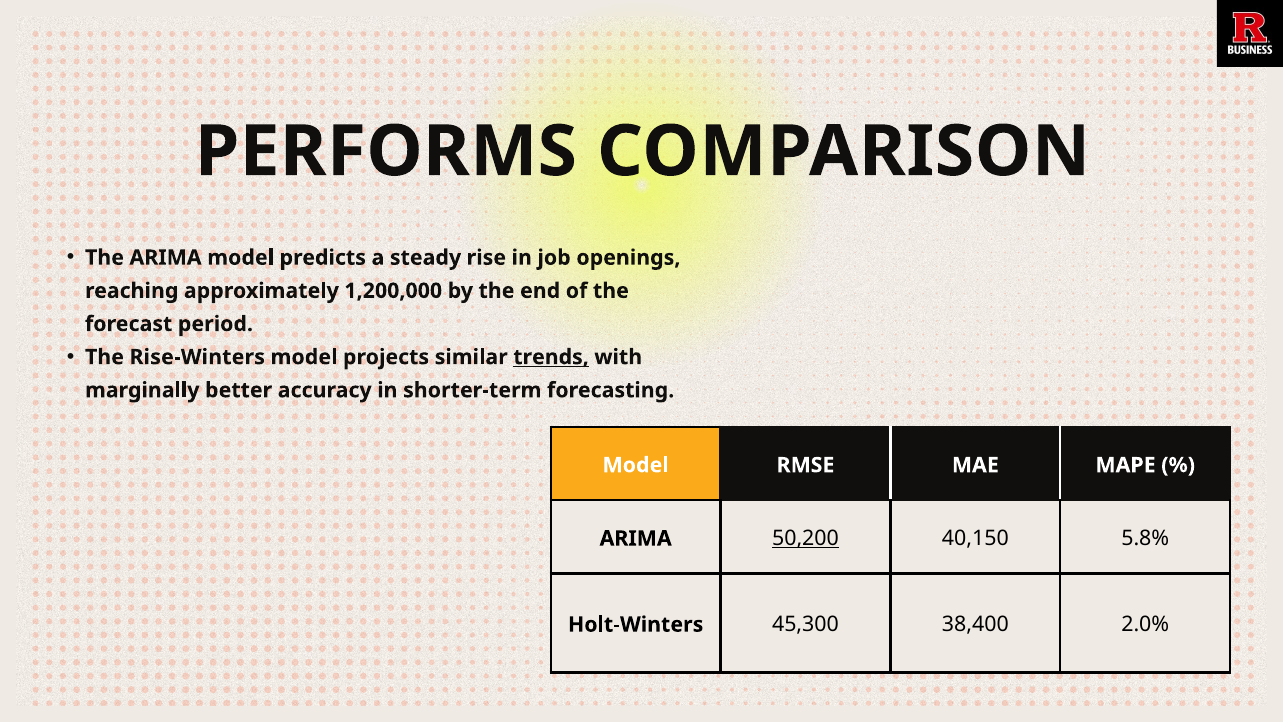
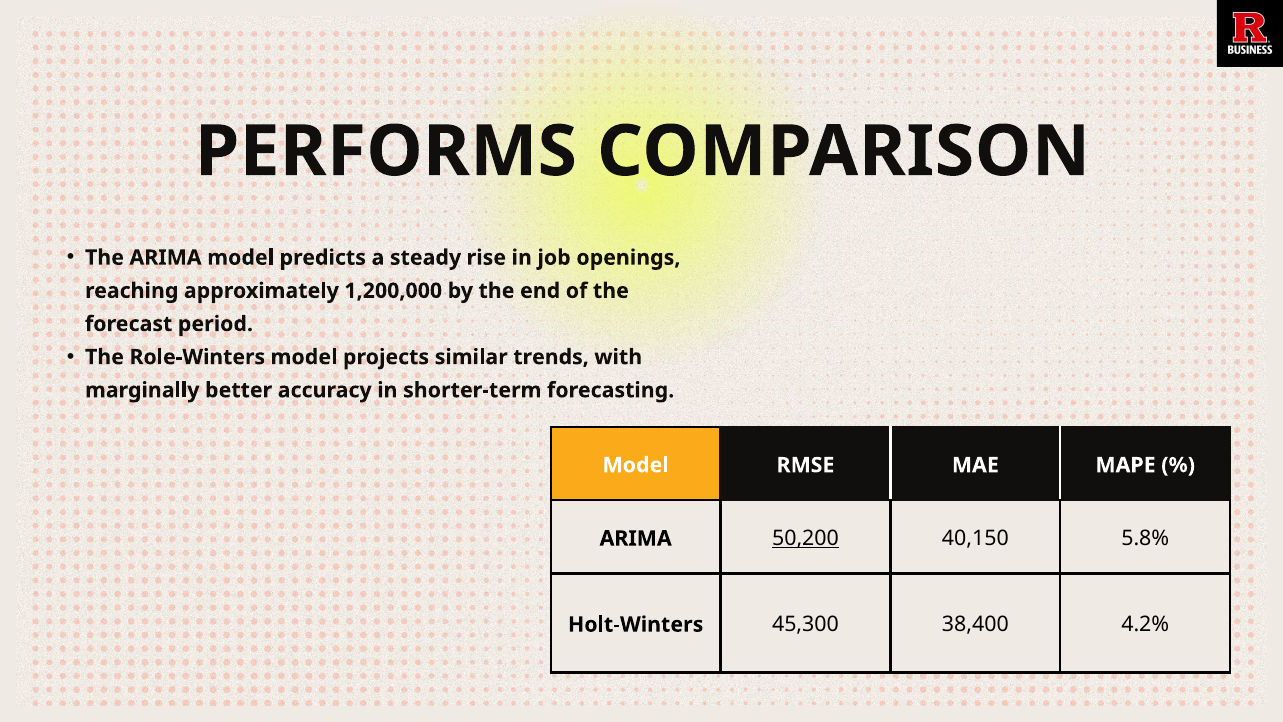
Rise-Winters: Rise-Winters -> Role-Winters
trends underline: present -> none
2.0%: 2.0% -> 4.2%
